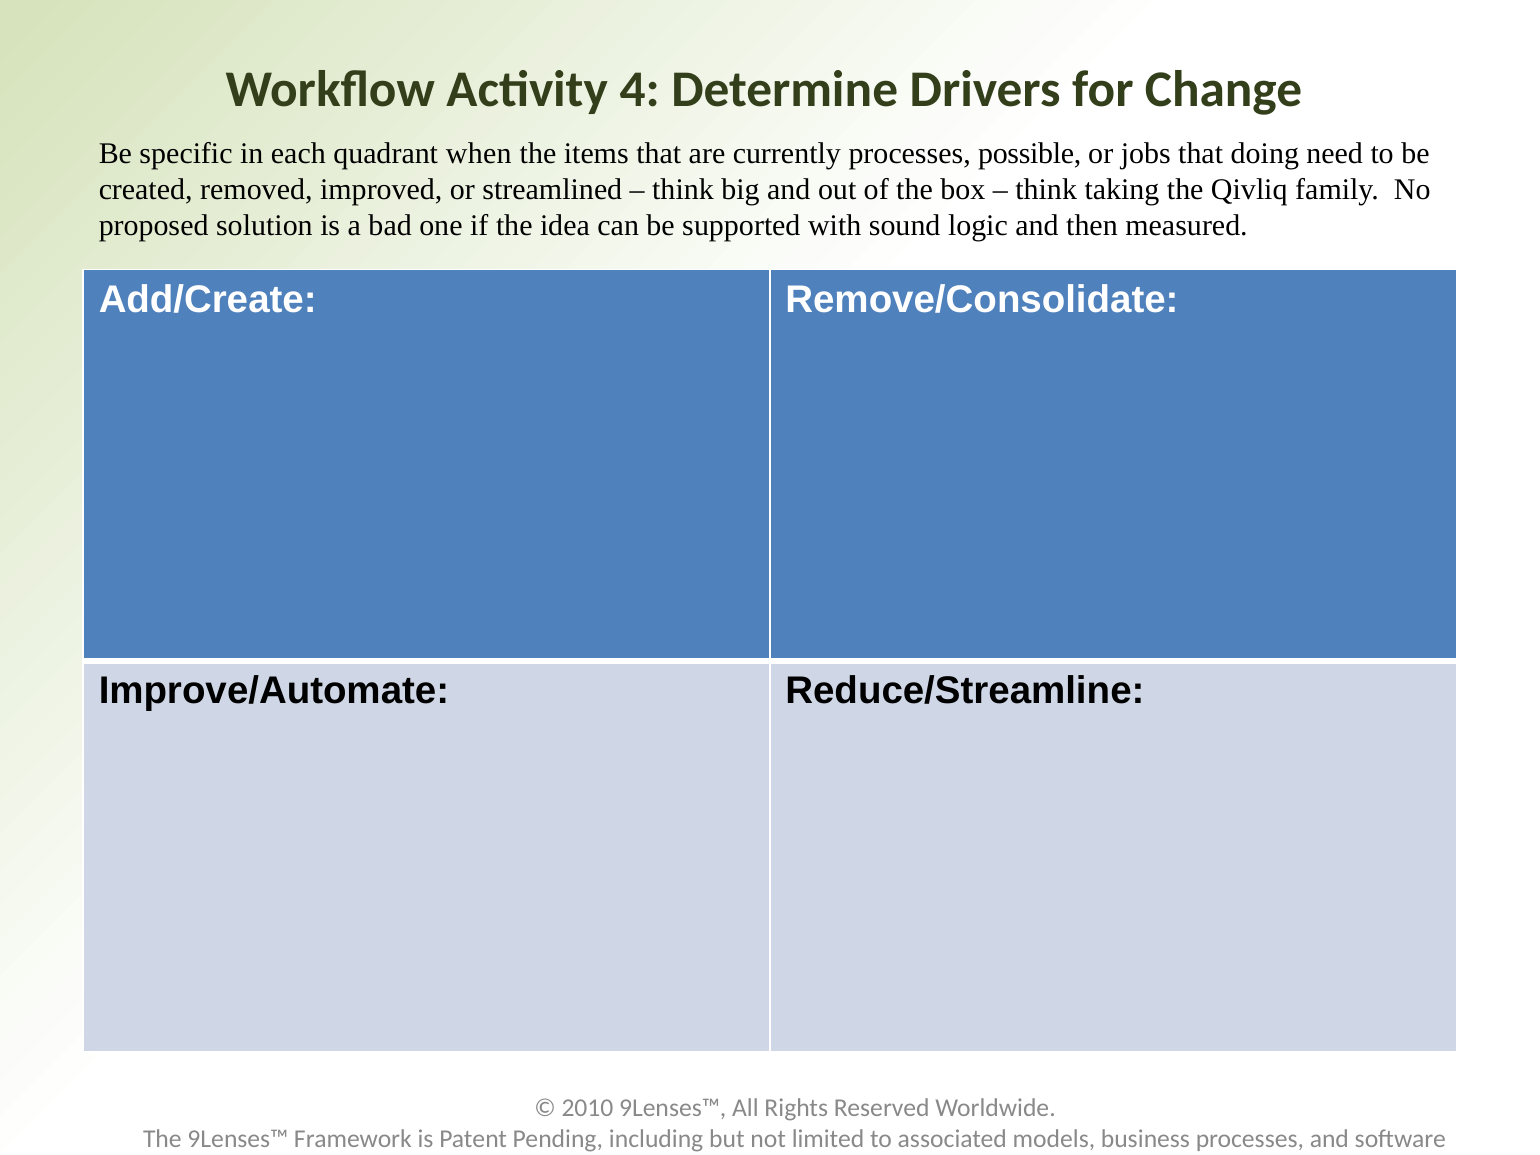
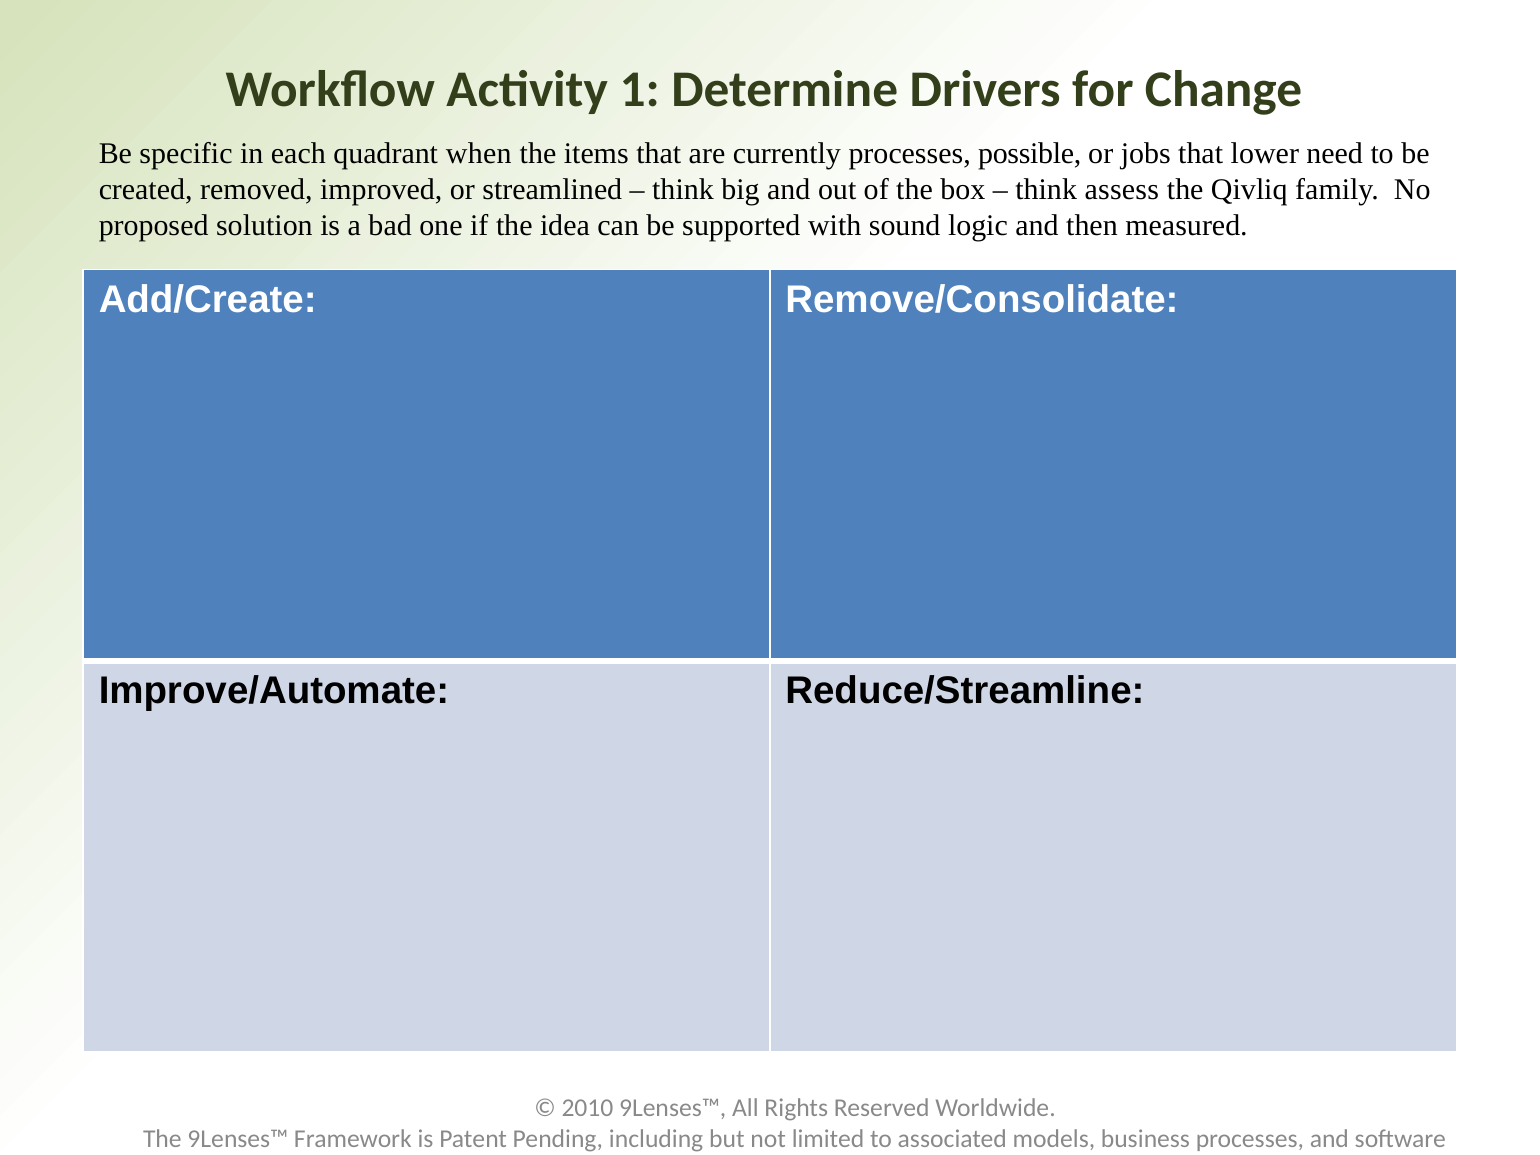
4: 4 -> 1
doing: doing -> lower
taking: taking -> assess
